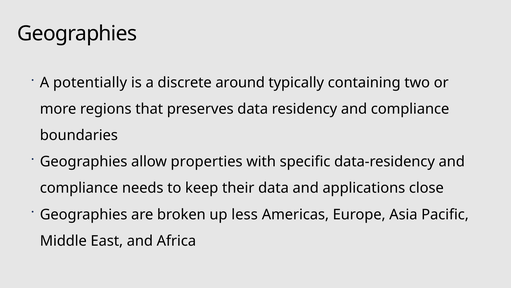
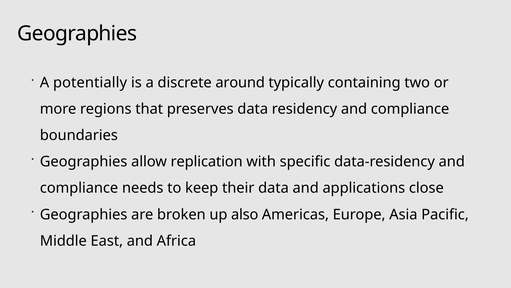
properties: properties -> replication
less: less -> also
